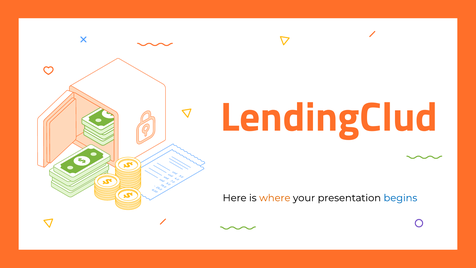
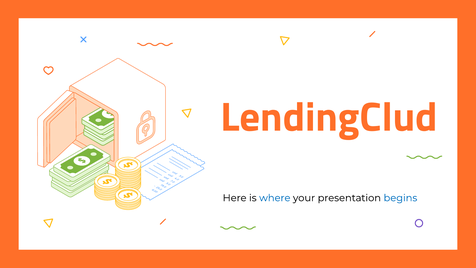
where colour: orange -> blue
